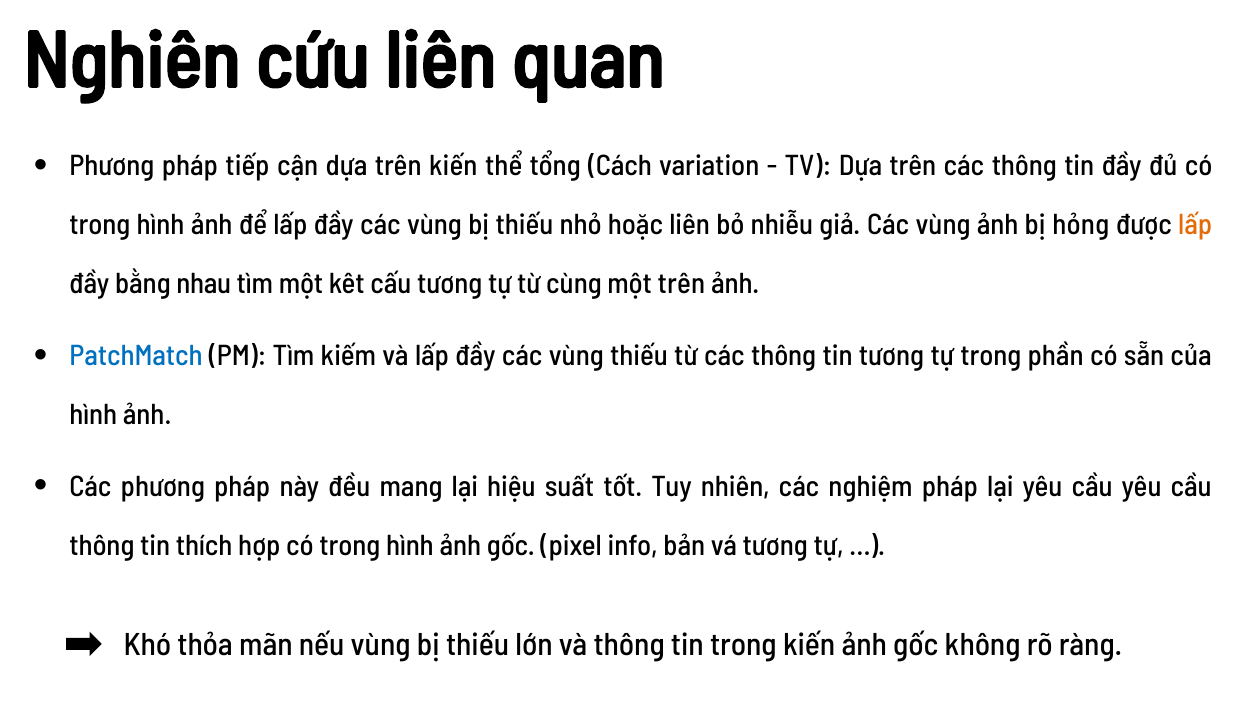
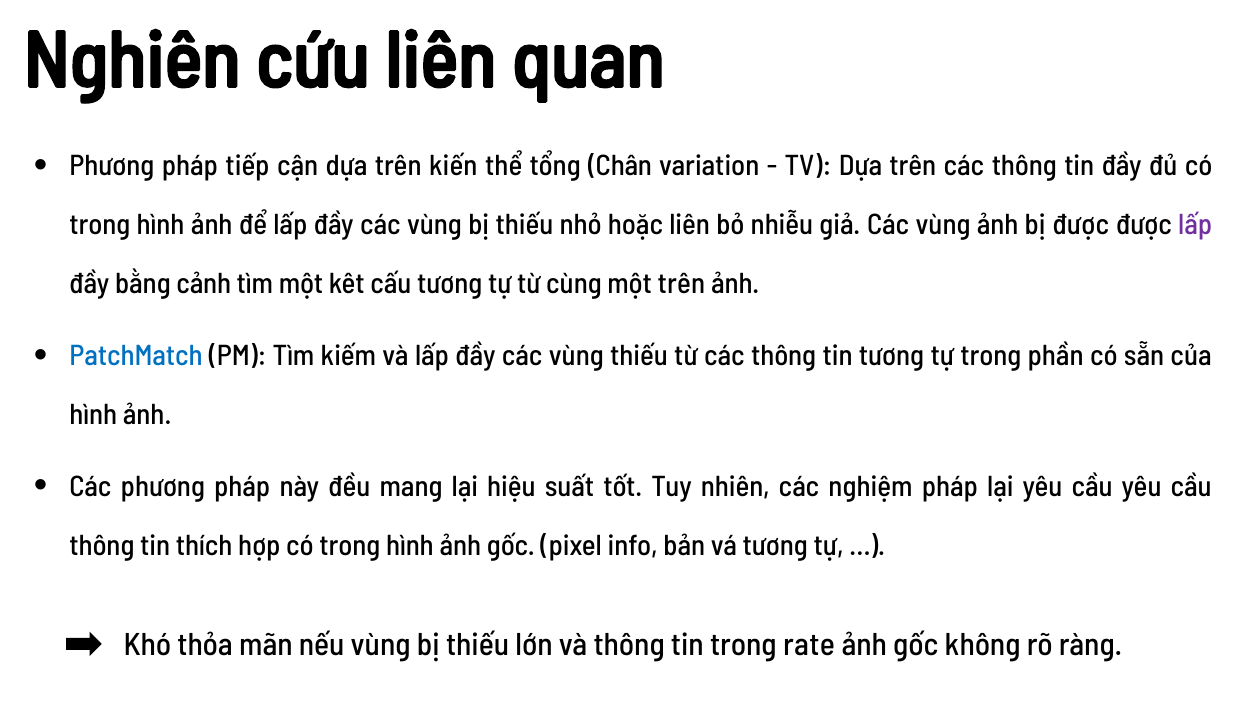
Cách: Cách -> Chân
bị hỏng: hỏng -> được
lấp at (1195, 225) colour: orange -> purple
nhau: nhau -> cảnh
trong kiến: kiến -> rate
